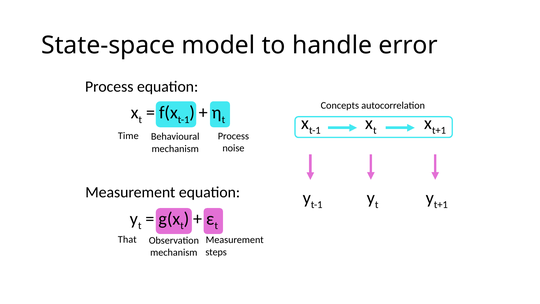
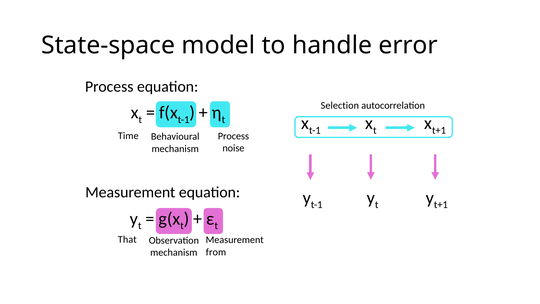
Concepts: Concepts -> Selection
steps: steps -> from
